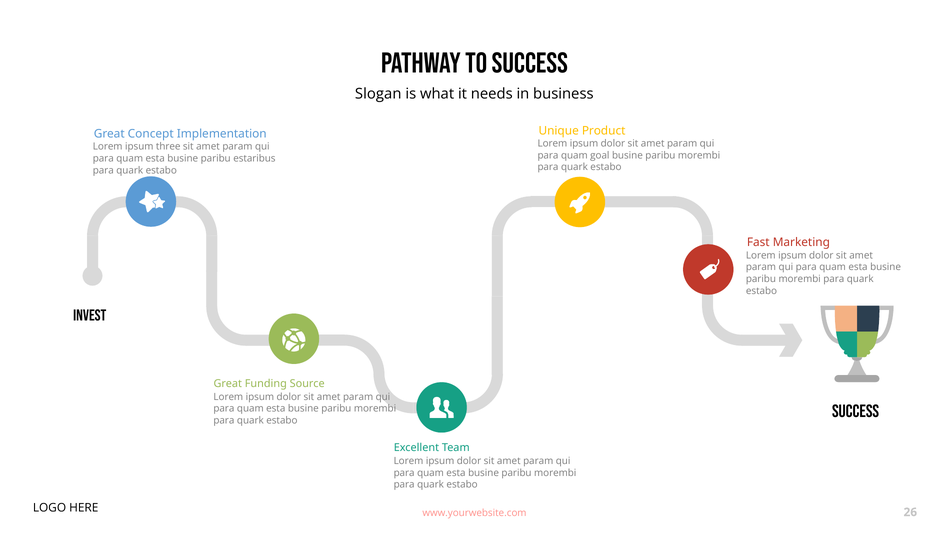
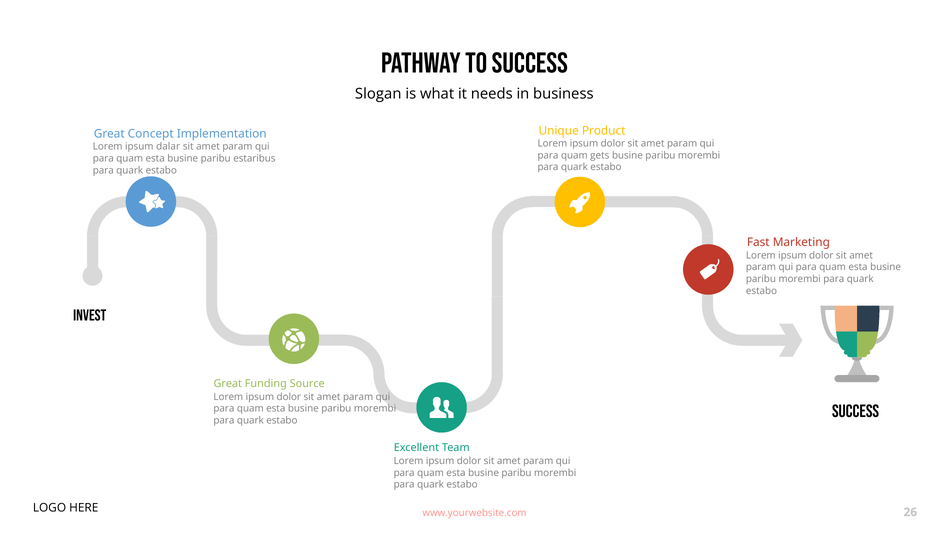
three: three -> dalar
goal: goal -> gets
